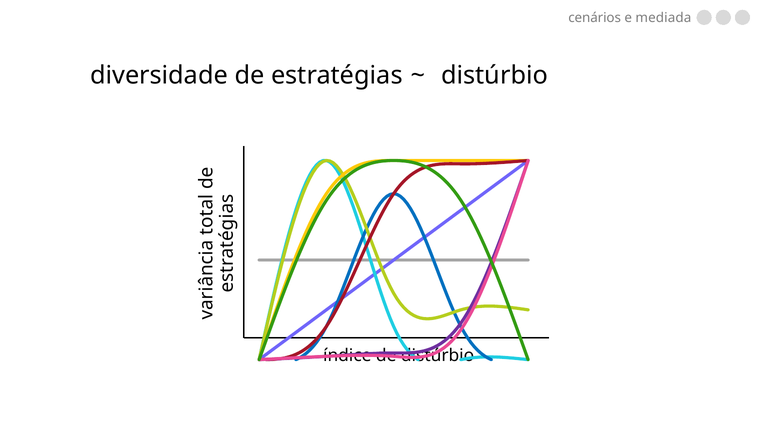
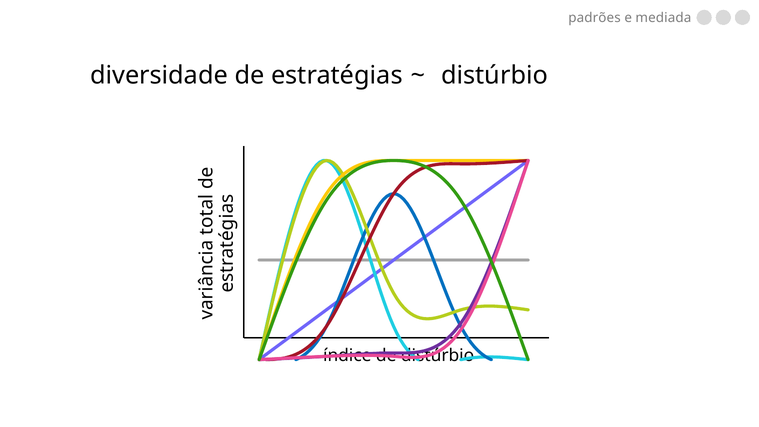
cenários: cenários -> padrões
